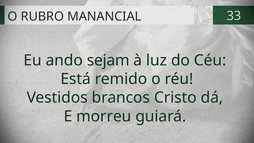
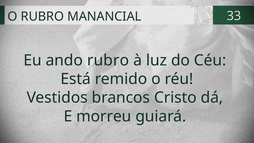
ando sejam: sejam -> rubro
